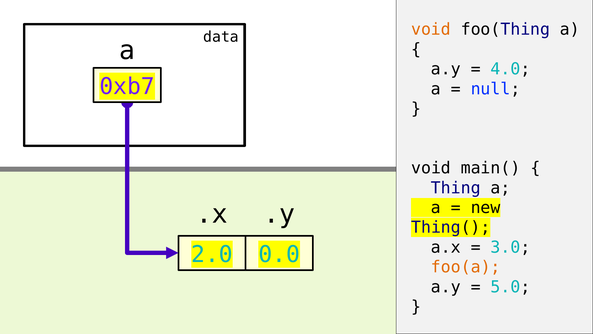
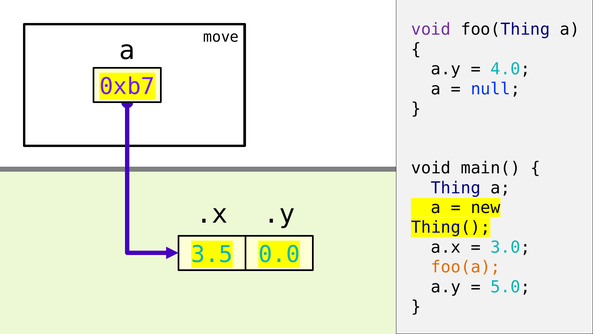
void at (431, 29) colour: orange -> purple
data: data -> move
2.0: 2.0 -> 3.5
